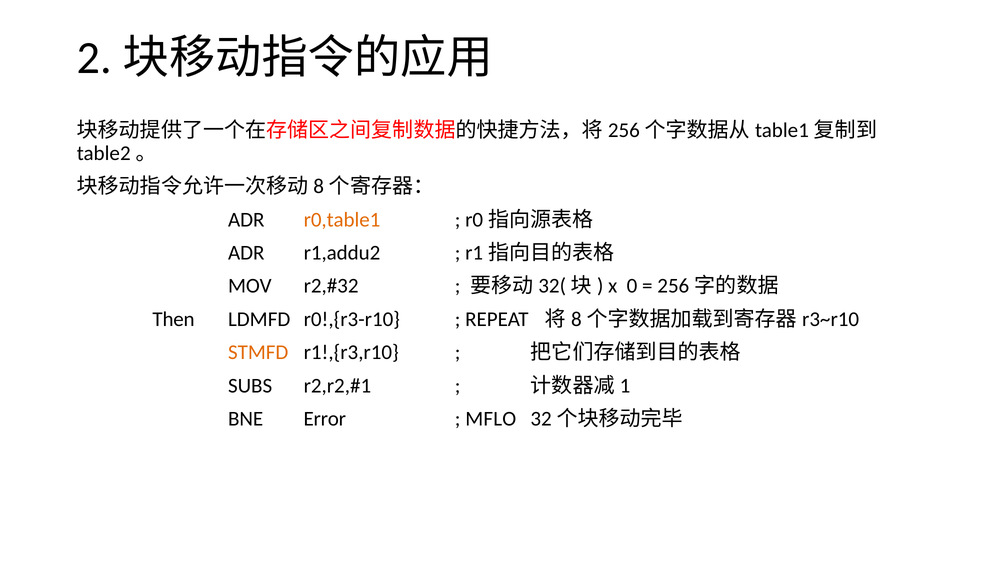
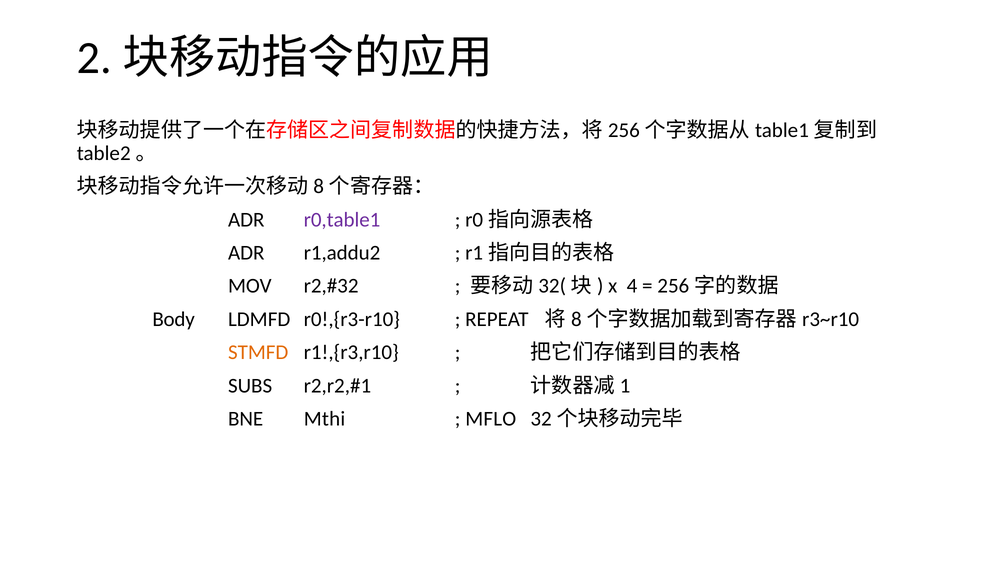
r0,table1 colour: orange -> purple
0: 0 -> 4
Then: Then -> Body
Error: Error -> Mthi
